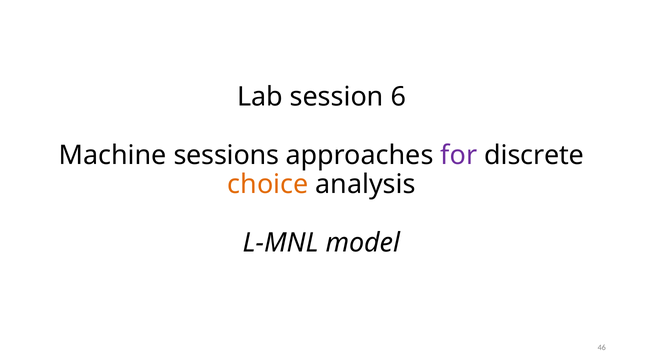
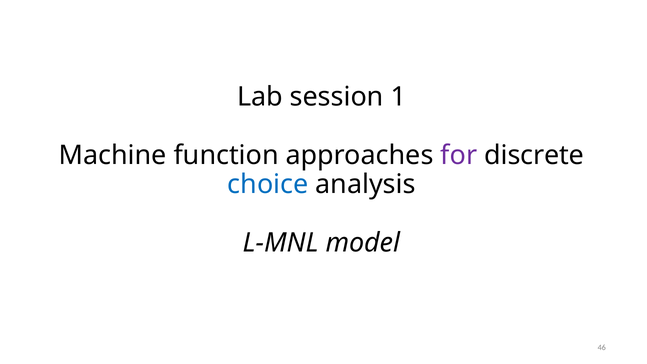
6: 6 -> 1
sessions: sessions -> function
choice colour: orange -> blue
